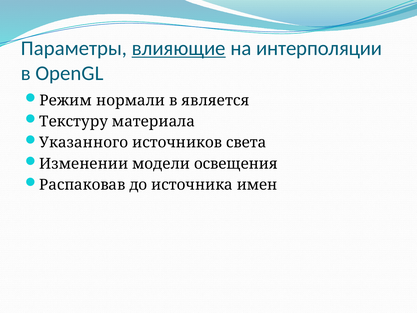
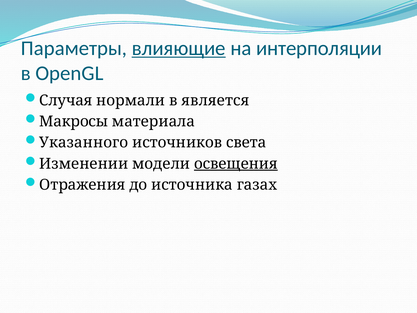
Режим: Режим -> Случая
Текстуру: Текстуру -> Макросы
освещения underline: none -> present
Распаковав: Распаковав -> Отражения
имен: имен -> газах
